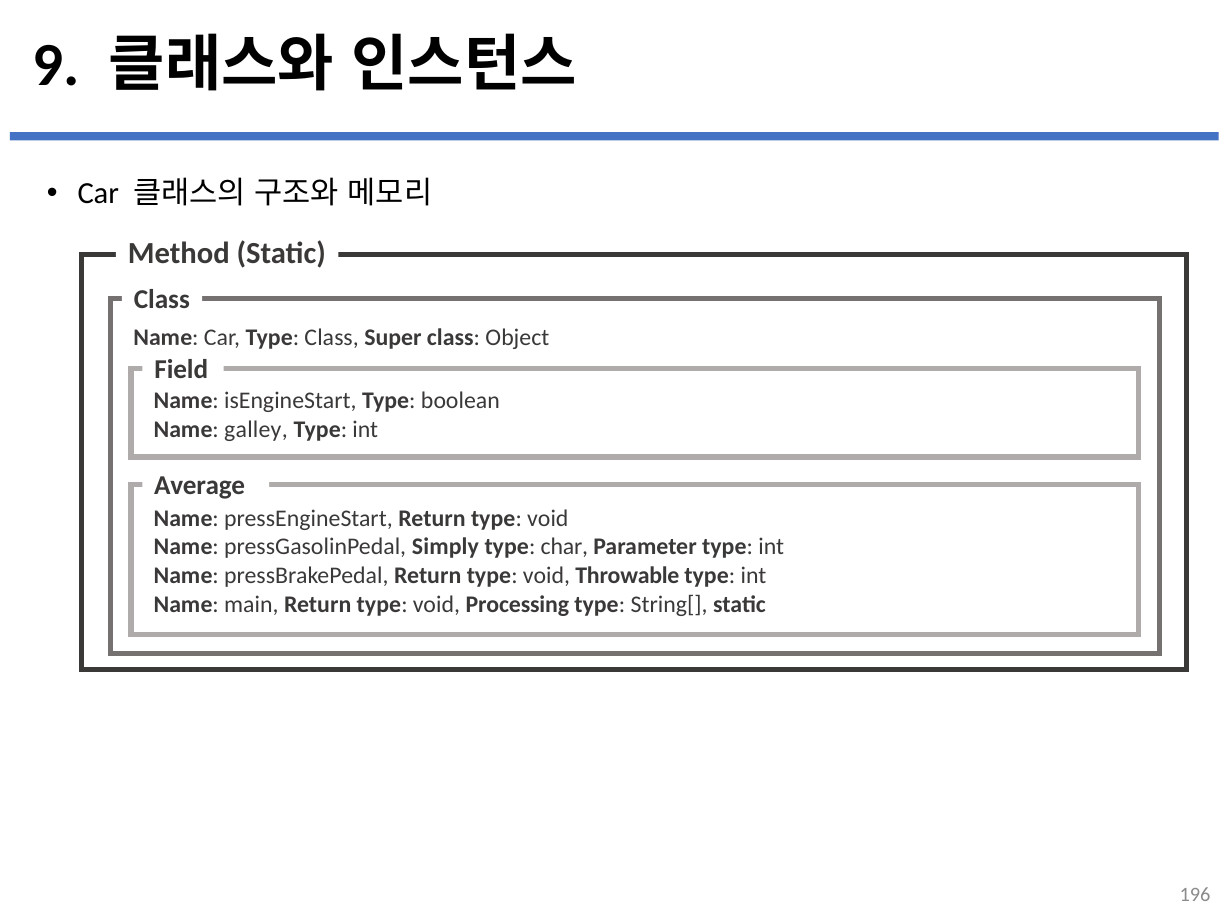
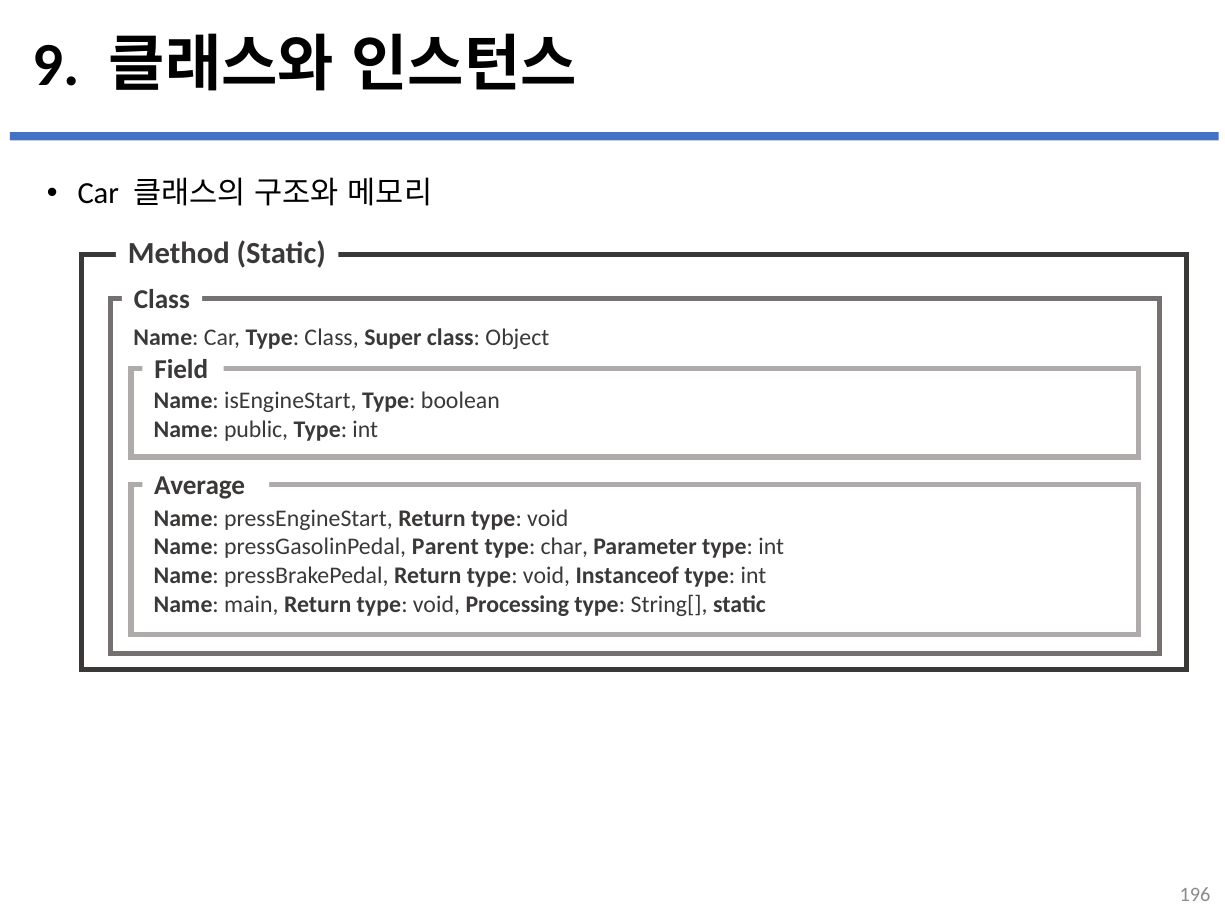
galley: galley -> public
Simply: Simply -> Parent
Throwable: Throwable -> Instanceof
